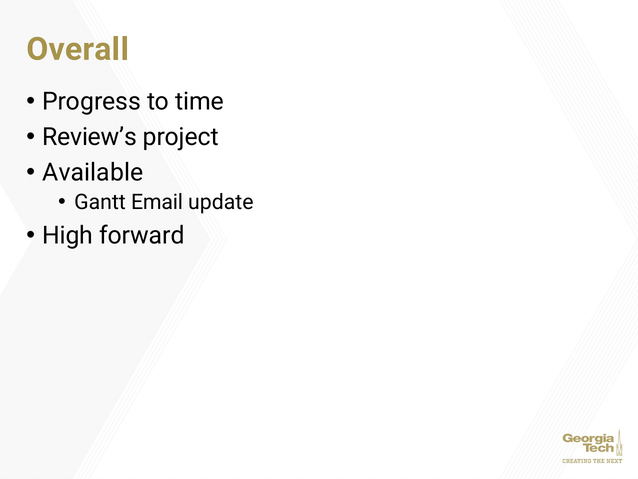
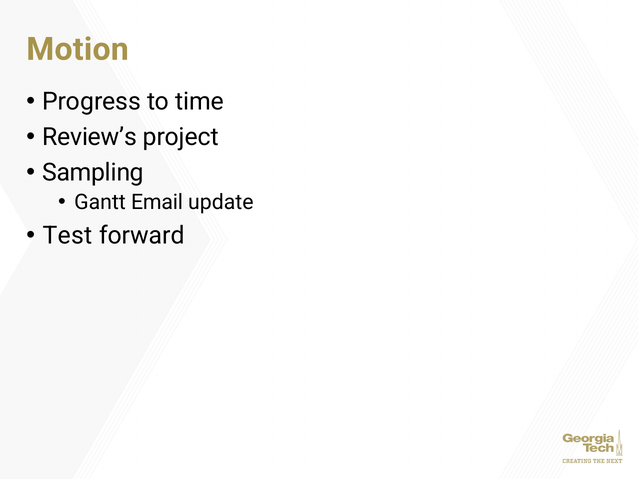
Overall: Overall -> Motion
Available: Available -> Sampling
High: High -> Test
